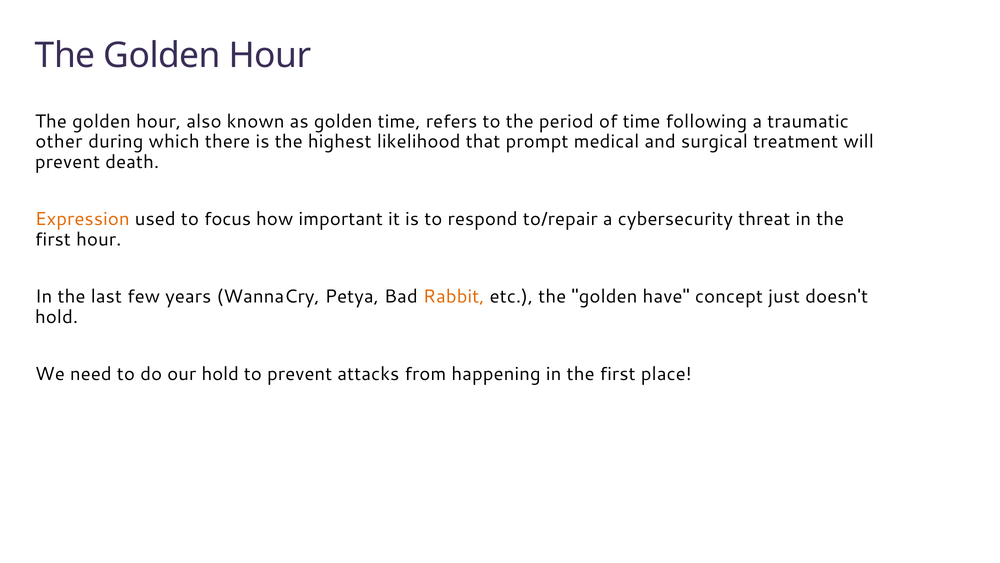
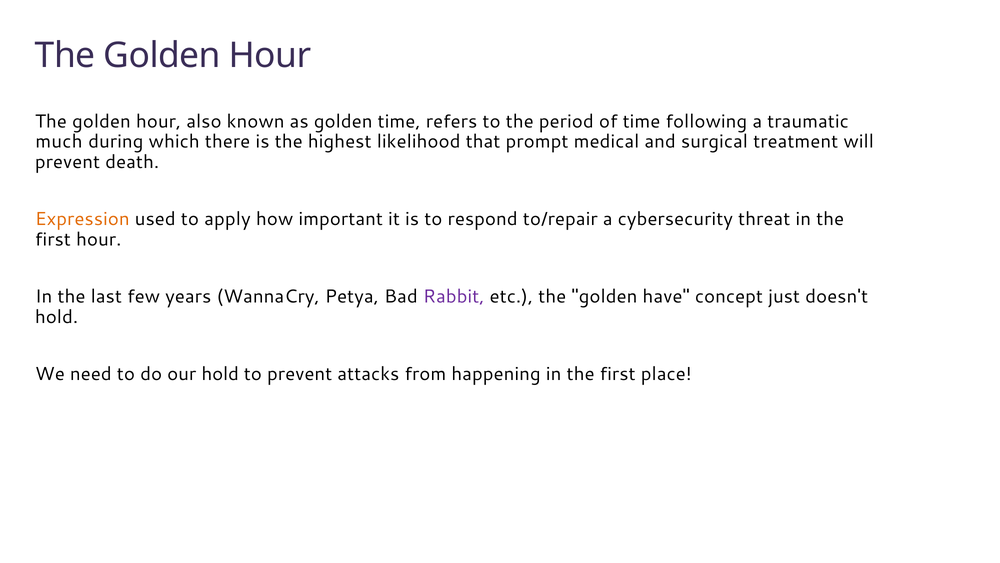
other: other -> much
focus: focus -> apply
Rabbit colour: orange -> purple
